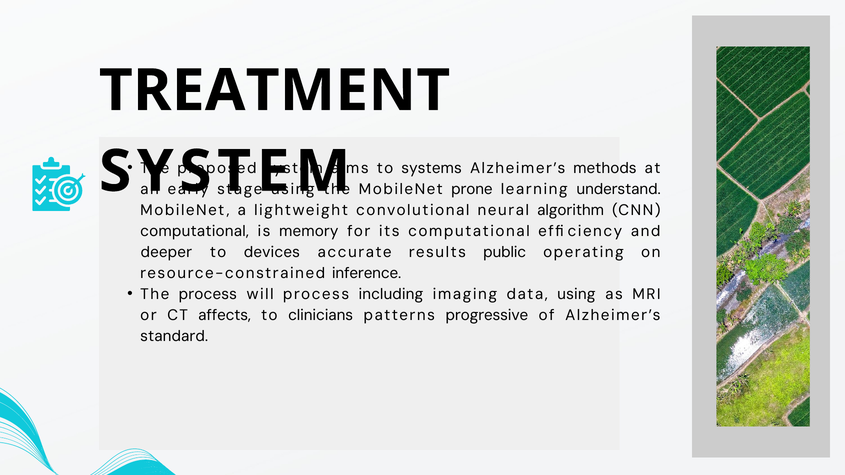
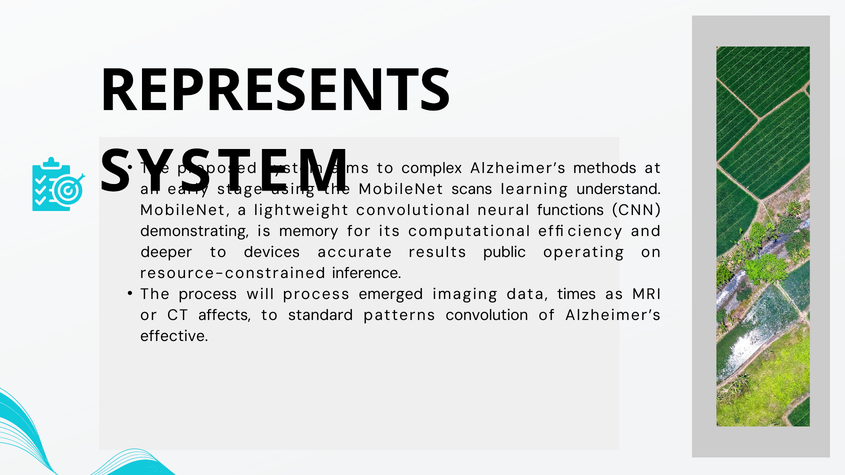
TREATMENT: TREATMENT -> REPRESENTS
systems: systems -> complex
prone: prone -> scans
algorithm: algorithm -> functions
computational at (195, 231): computational -> demonstrating
including: including -> emerged
data using: using -> times
clinicians: clinicians -> standard
progressive: progressive -> convolution
standard: standard -> effective
